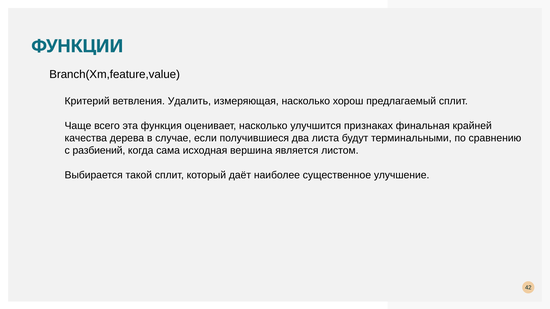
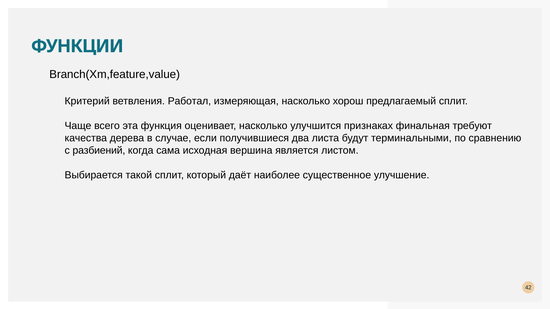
Удалить: Удалить -> Работал
крайней: крайней -> требуют
